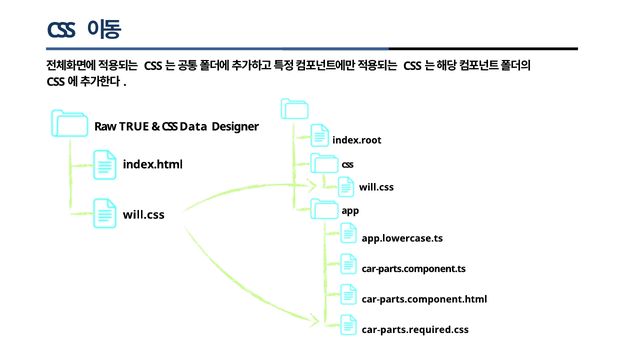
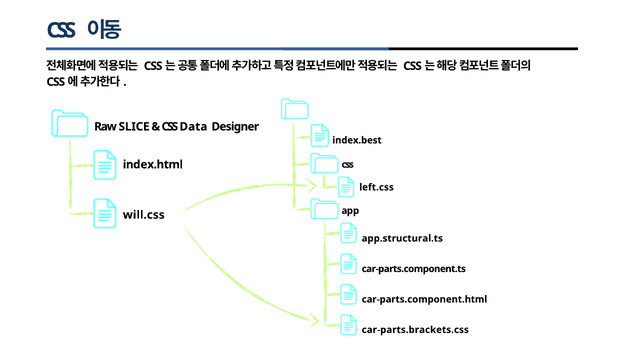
TRUE: TRUE -> SLICE
index.root: index.root -> index.best
will.css at (377, 187): will.css -> left.css
app.lowercase.ts: app.lowercase.ts -> app.structural.ts
car-parts.required.css: car-parts.required.css -> car-parts.brackets.css
